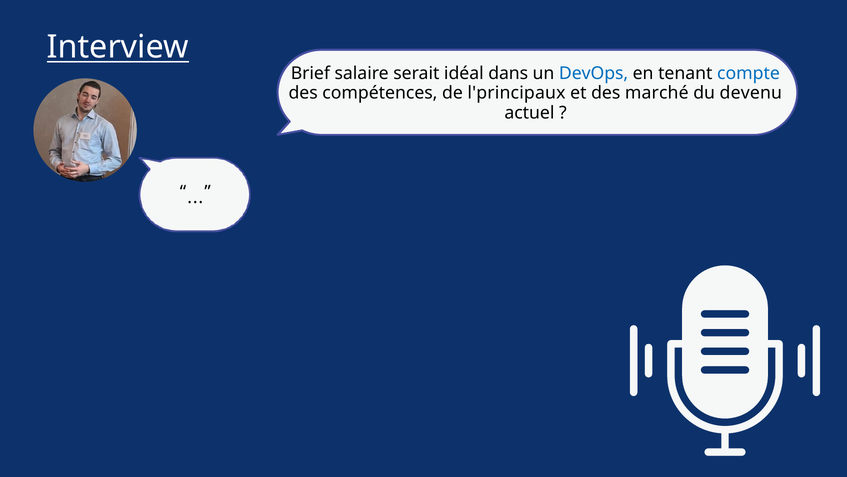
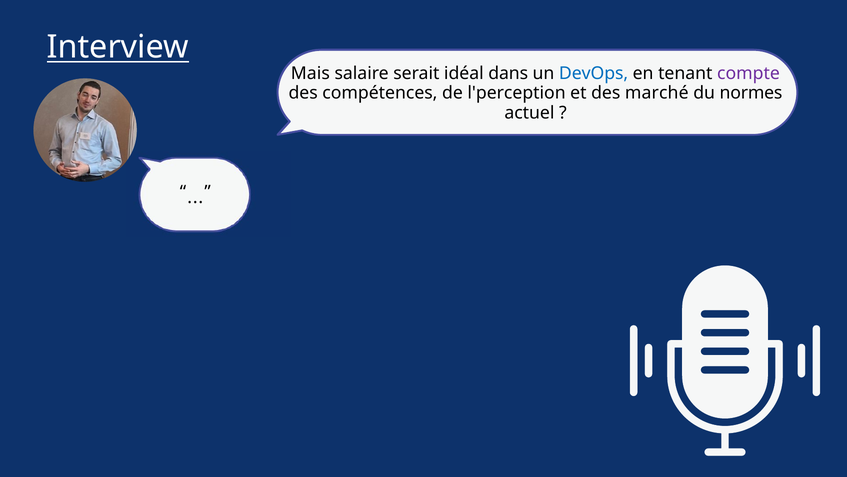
Brief: Brief -> Mais
compte colour: blue -> purple
l'principaux: l'principaux -> l'perception
devenu: devenu -> normes
